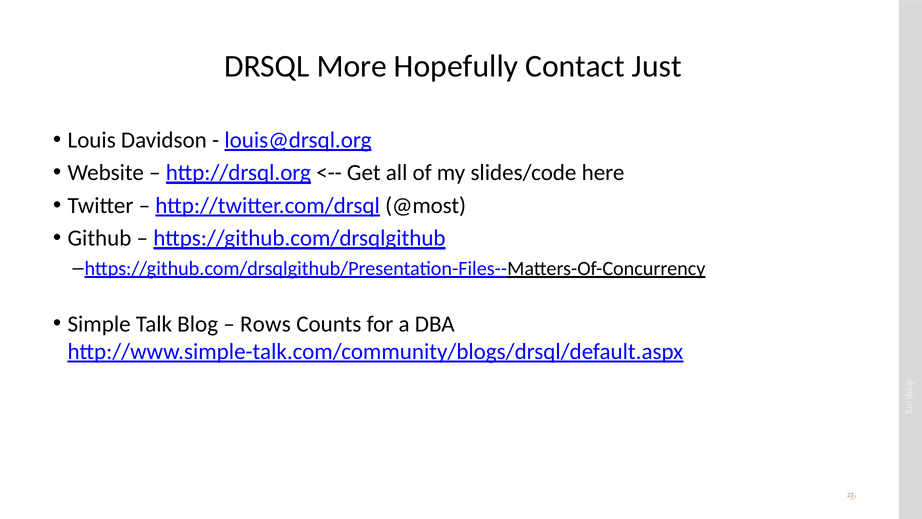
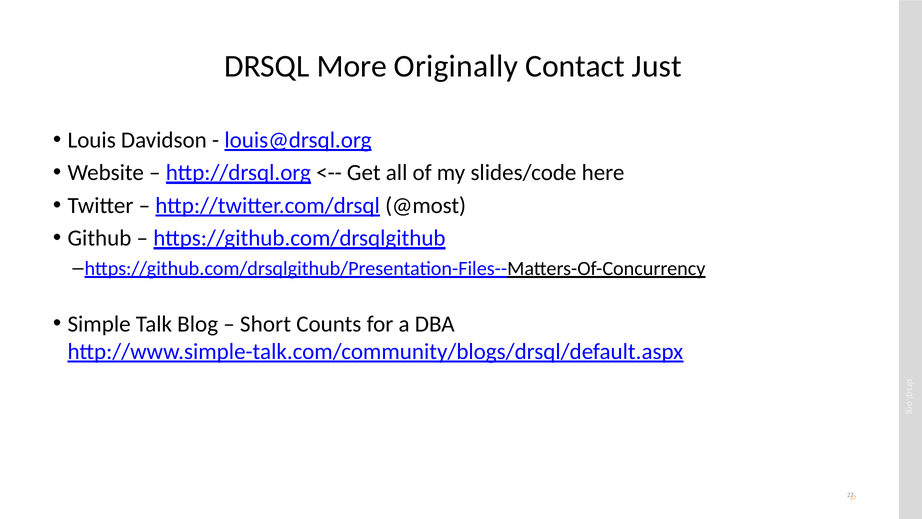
Hopefully: Hopefully -> Originally
Rows: Rows -> Short
